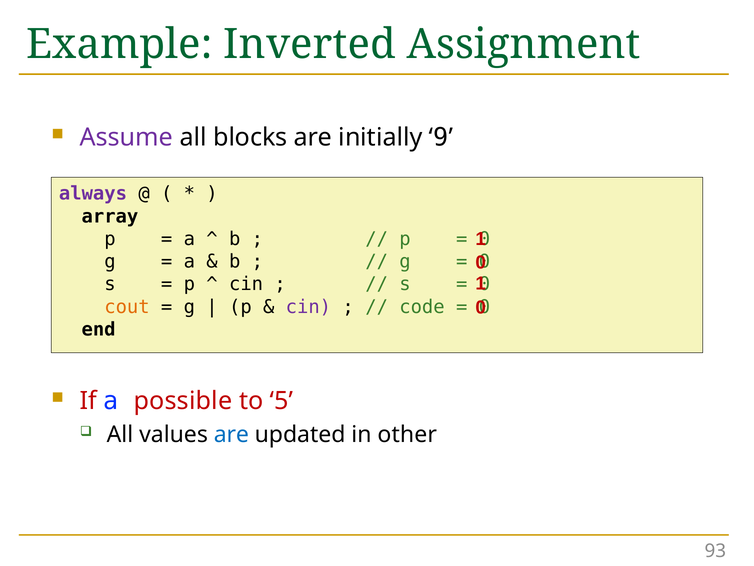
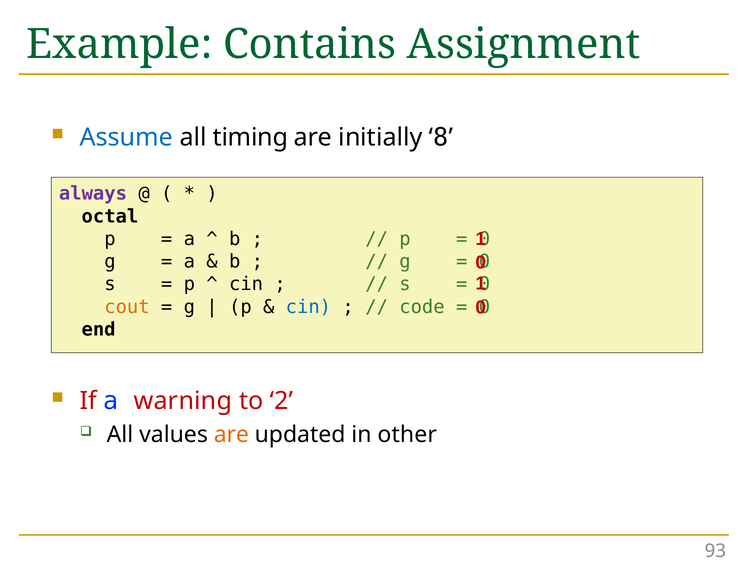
Inverted: Inverted -> Contains
Assume colour: purple -> blue
blocks: blocks -> timing
9: 9 -> 8
array: array -> octal
cin at (308, 307) colour: purple -> blue
possible: possible -> warning
5: 5 -> 2
are at (231, 434) colour: blue -> orange
